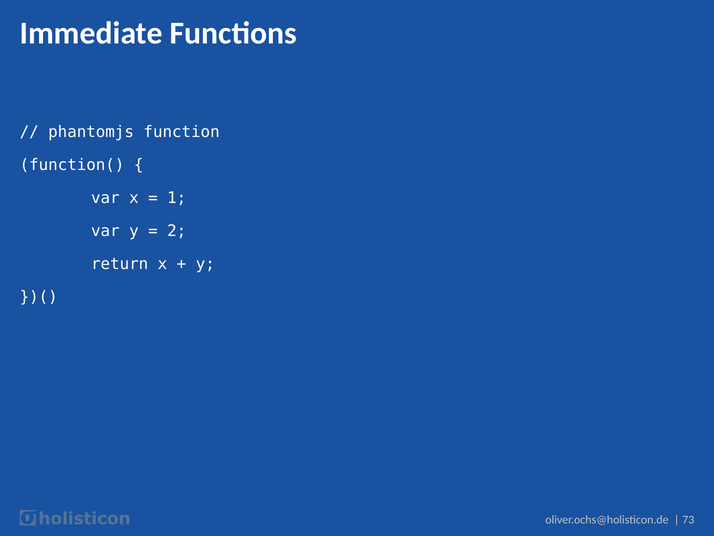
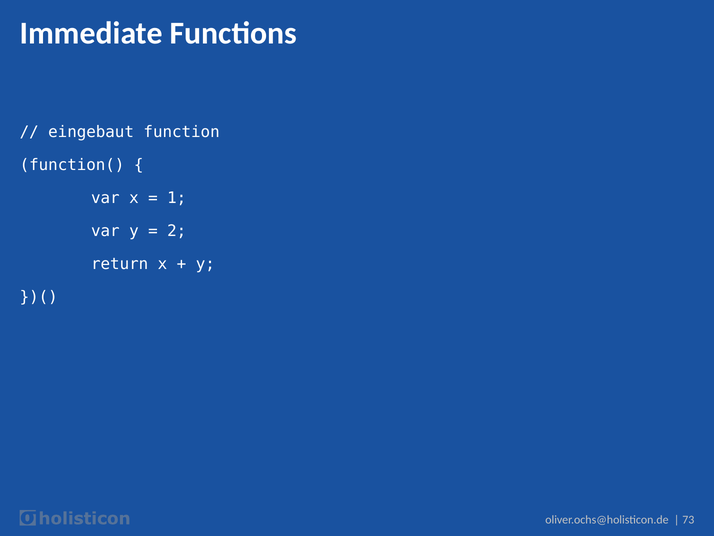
phantomjs: phantomjs -> eingebaut
